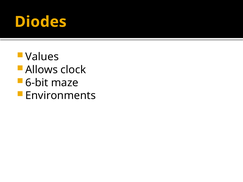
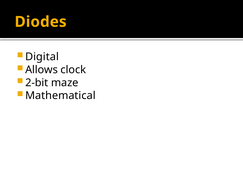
Values: Values -> Digital
6-bit: 6-bit -> 2-bit
Environments: Environments -> Mathematical
